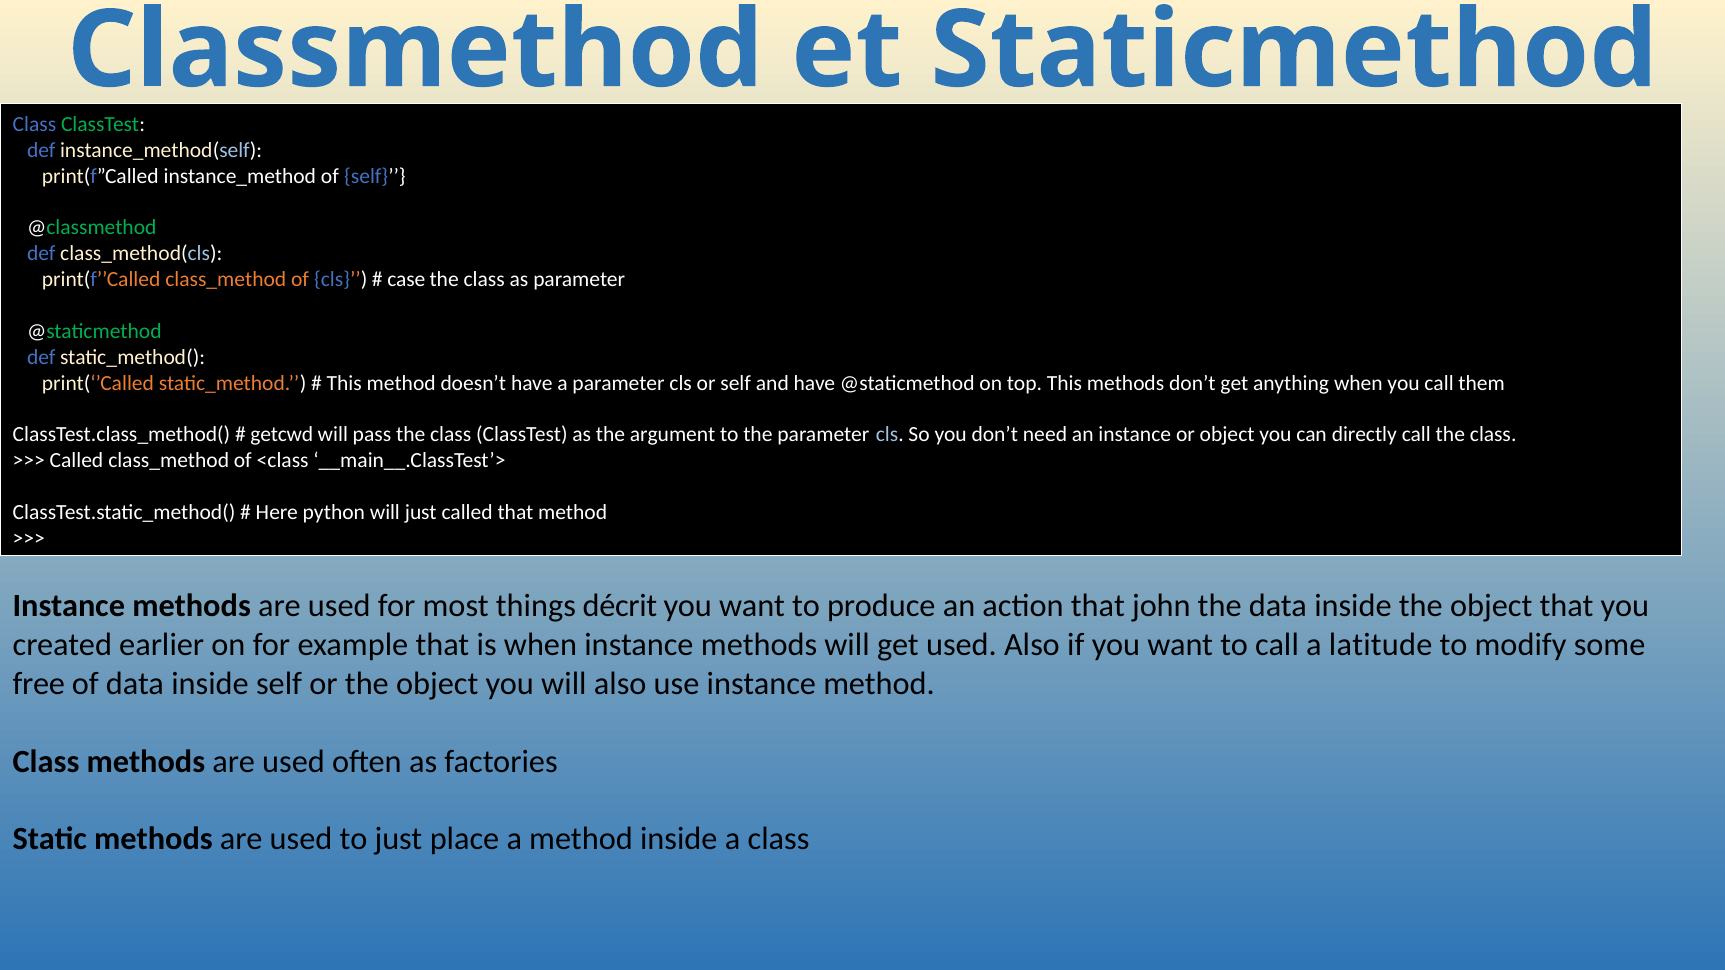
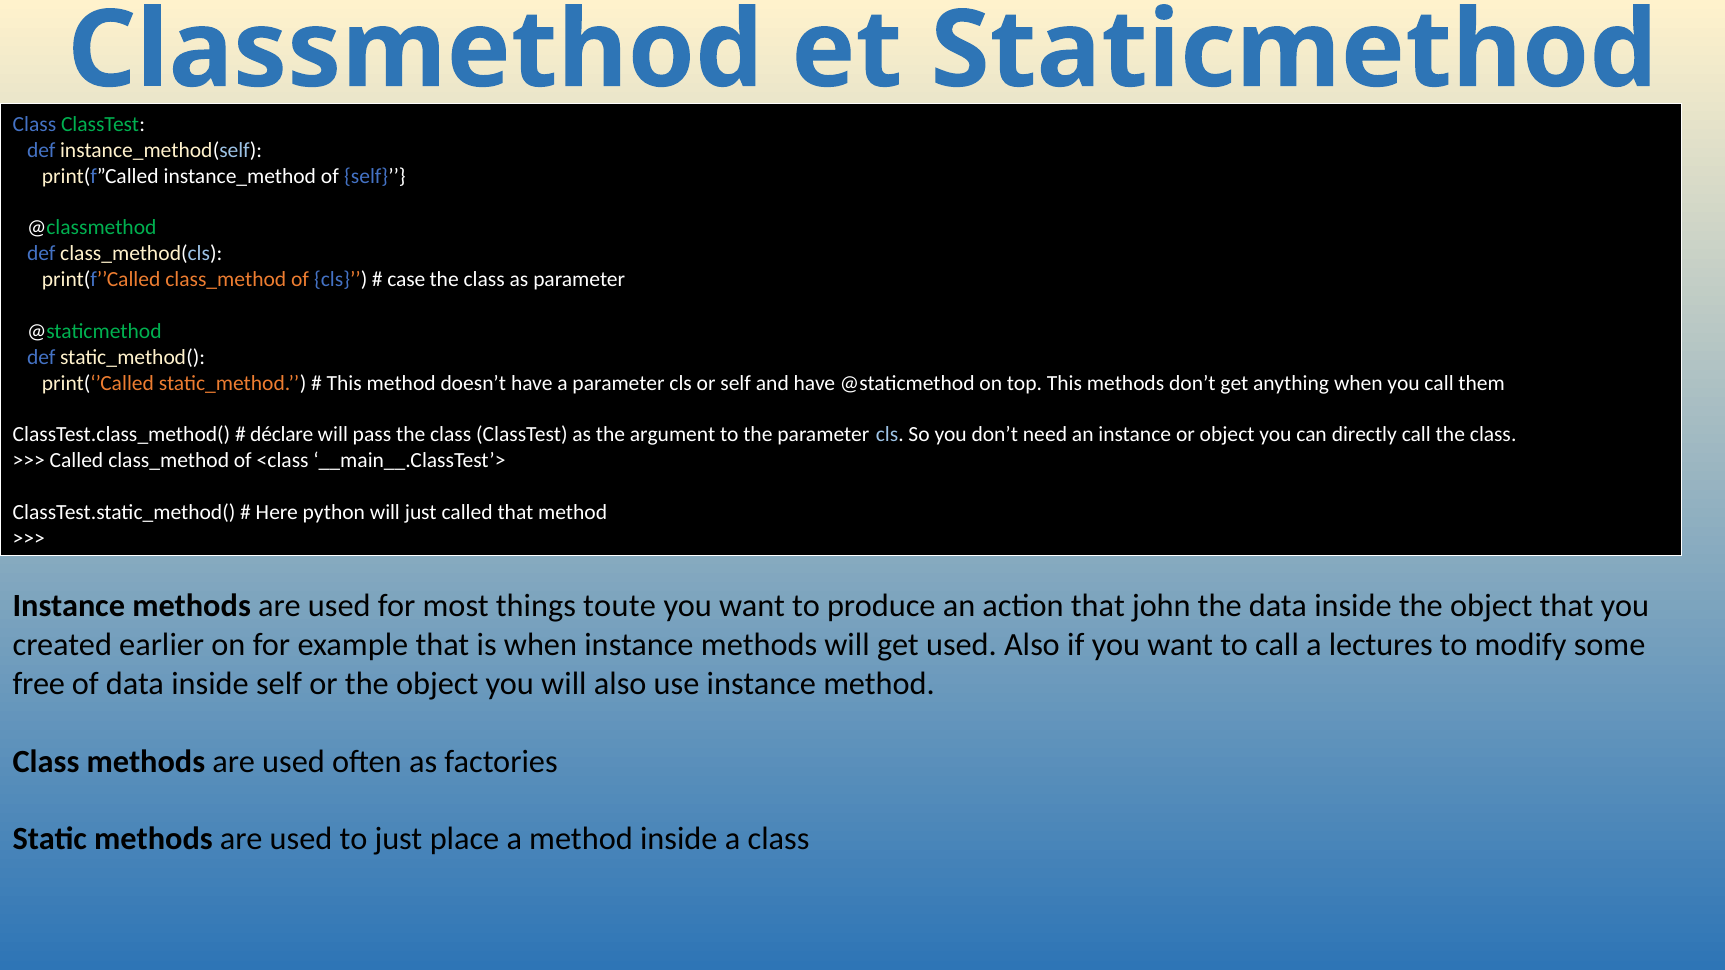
getcwd: getcwd -> déclare
décrit: décrit -> toute
latitude: latitude -> lectures
